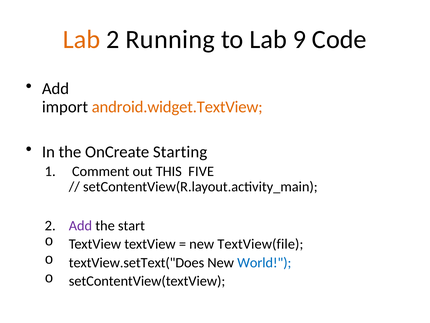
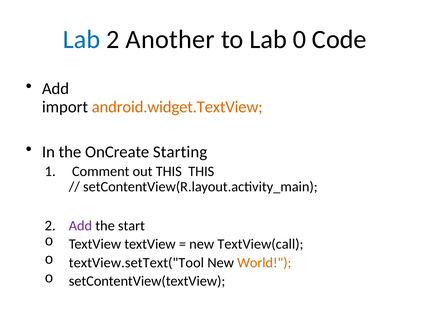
Lab at (82, 39) colour: orange -> blue
Running: Running -> Another
9: 9 -> 0
THIS FIVE: FIVE -> THIS
TextView(file: TextView(file -> TextView(call
textView.setText("Does: textView.setText("Does -> textView.setText("Tool
World colour: blue -> orange
